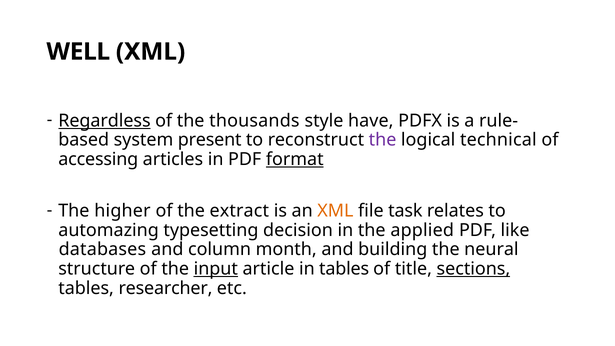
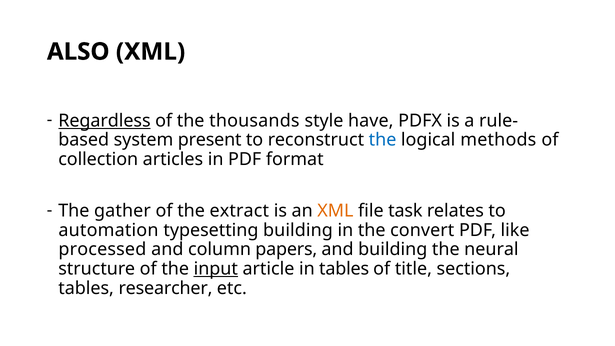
WELL: WELL -> ALSO
the at (383, 140) colour: purple -> blue
technical: technical -> methods
accessing: accessing -> collection
format underline: present -> none
higher: higher -> gather
automazing: automazing -> automation
typesetting decision: decision -> building
applied: applied -> convert
databases: databases -> processed
month: month -> papers
sections underline: present -> none
